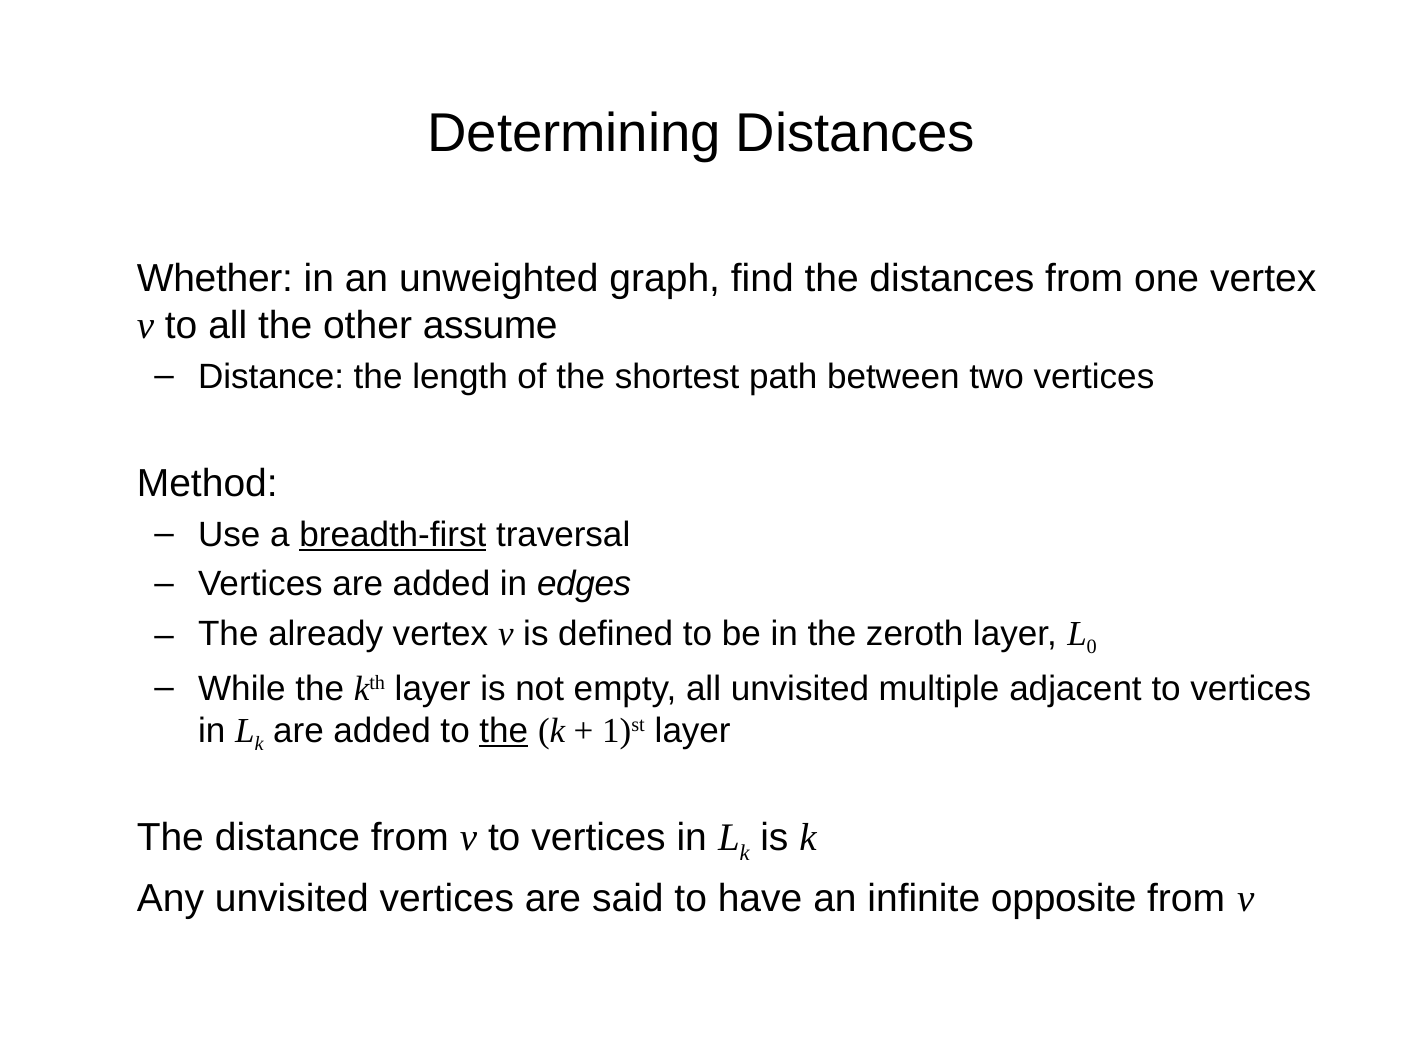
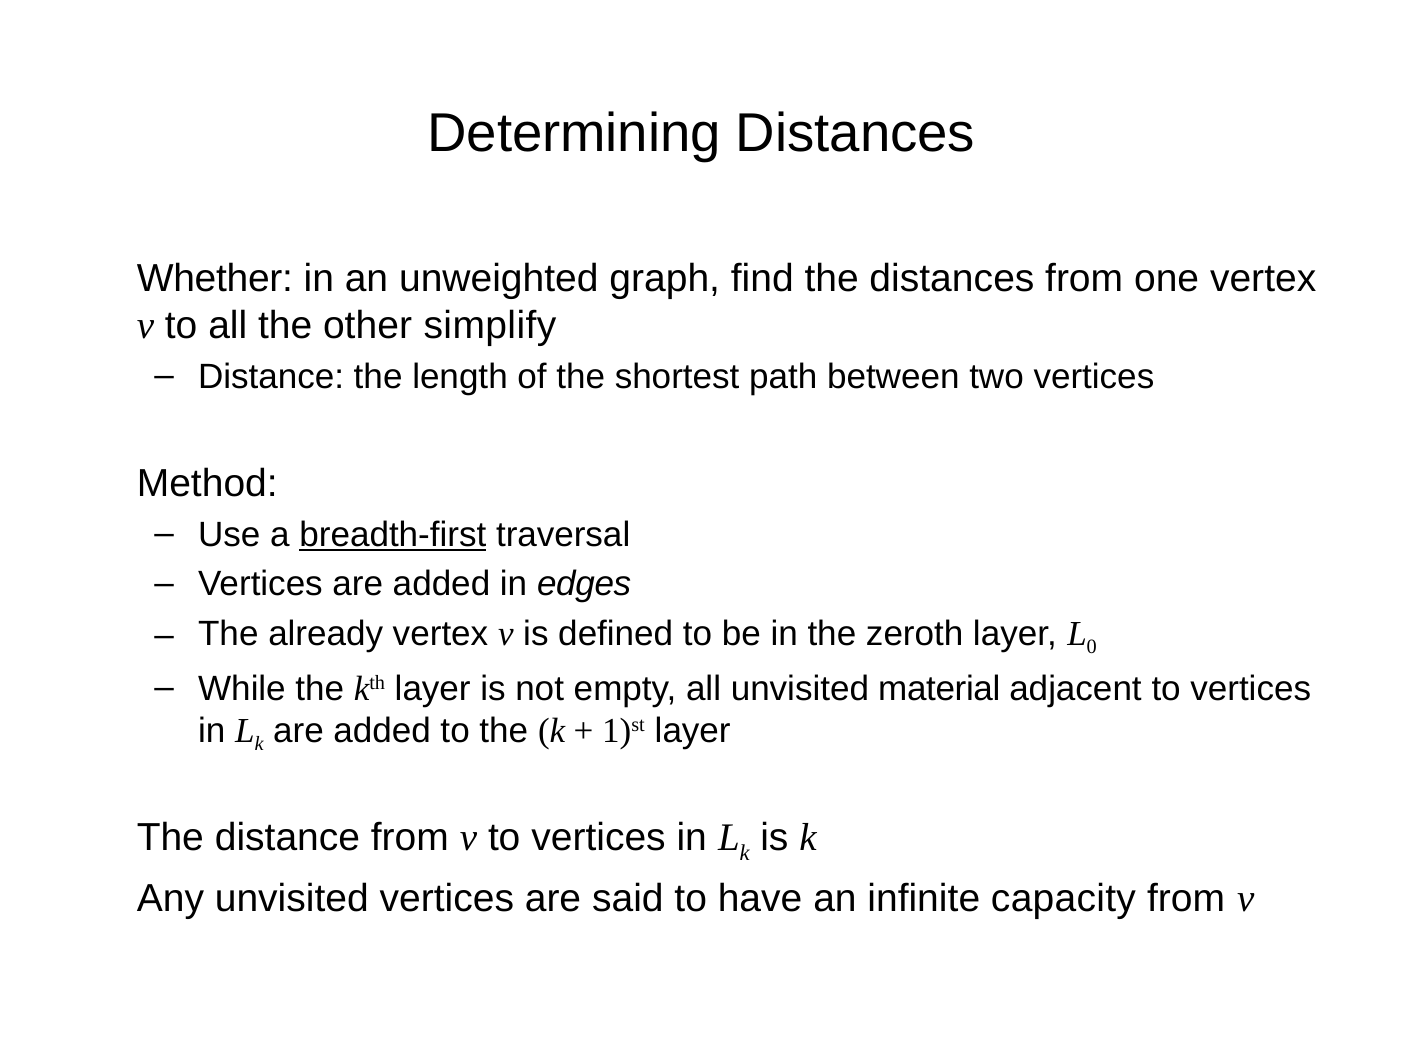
assume: assume -> simplify
multiple: multiple -> material
the at (504, 730) underline: present -> none
opposite: opposite -> capacity
